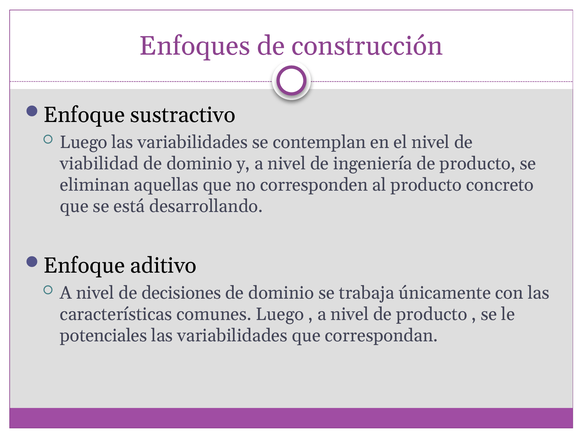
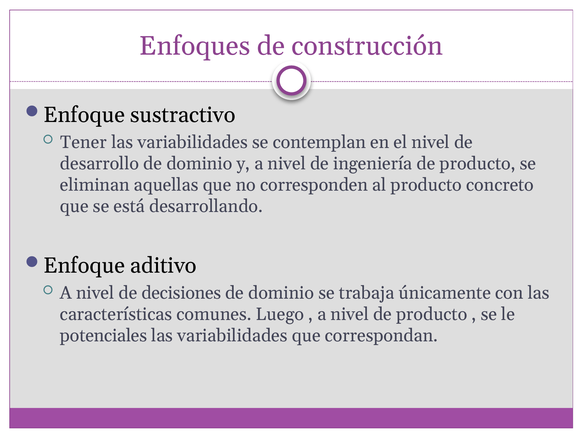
Luego at (84, 142): Luego -> Tener
viabilidad: viabilidad -> desarrollo
